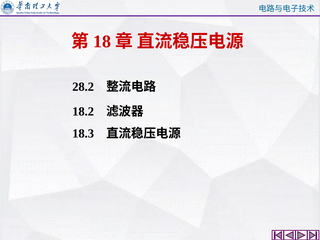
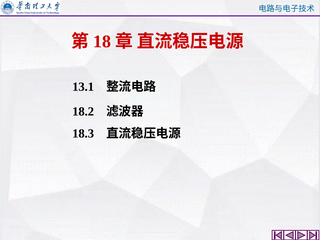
28.2: 28.2 -> 13.1
